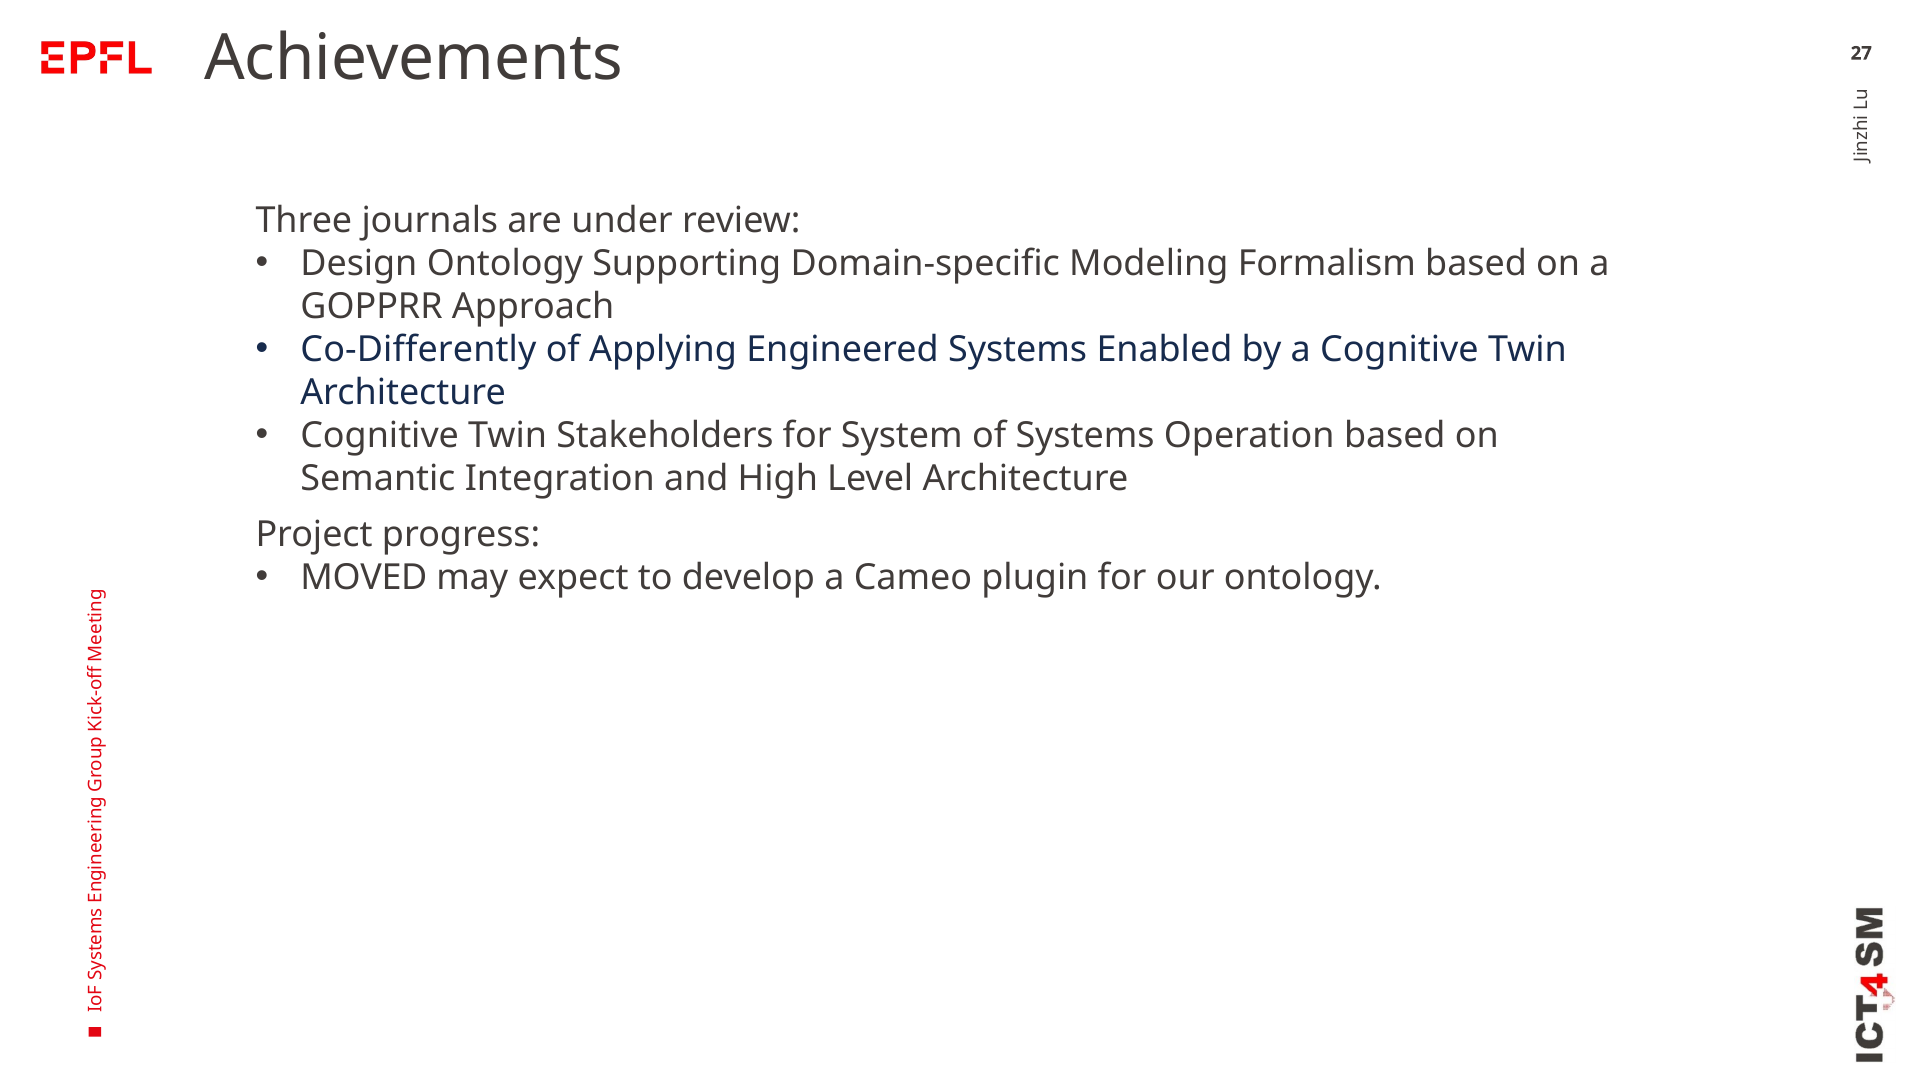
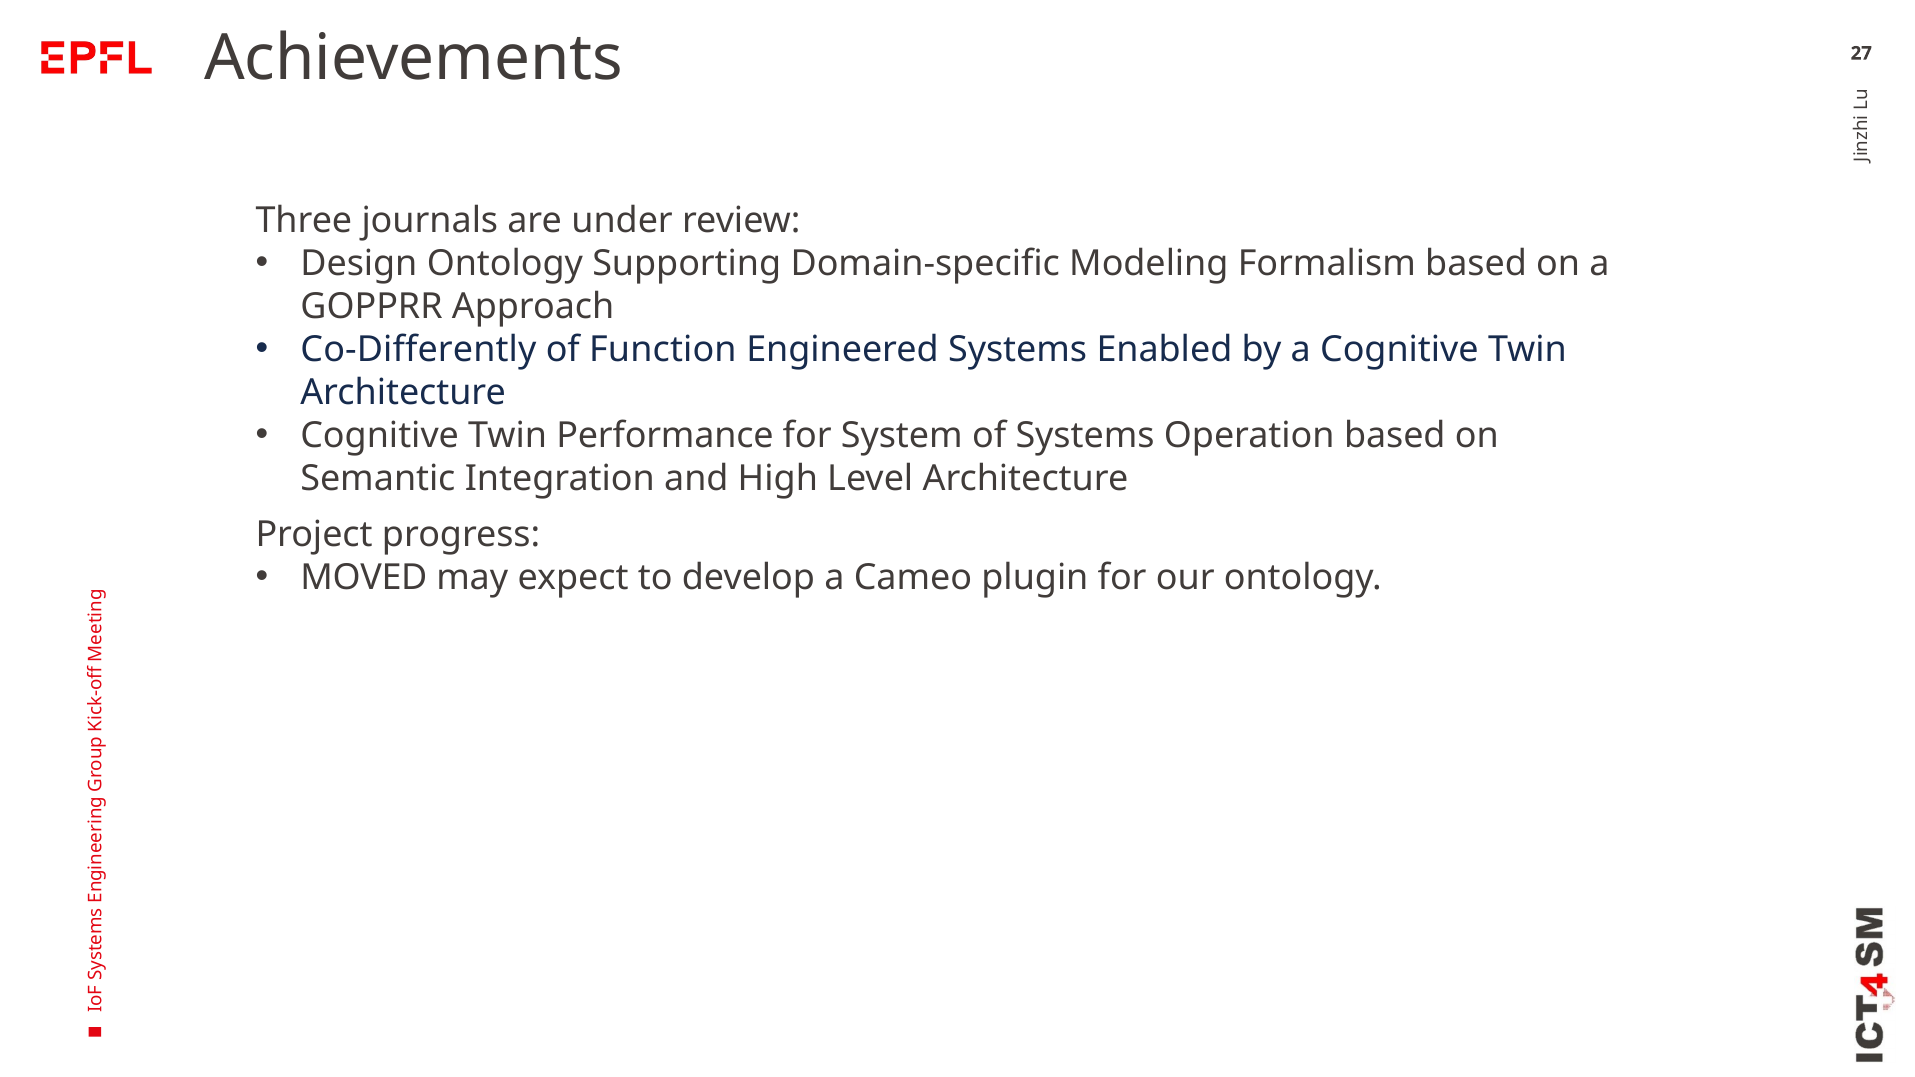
Applying: Applying -> Function
Stakeholders: Stakeholders -> Performance
